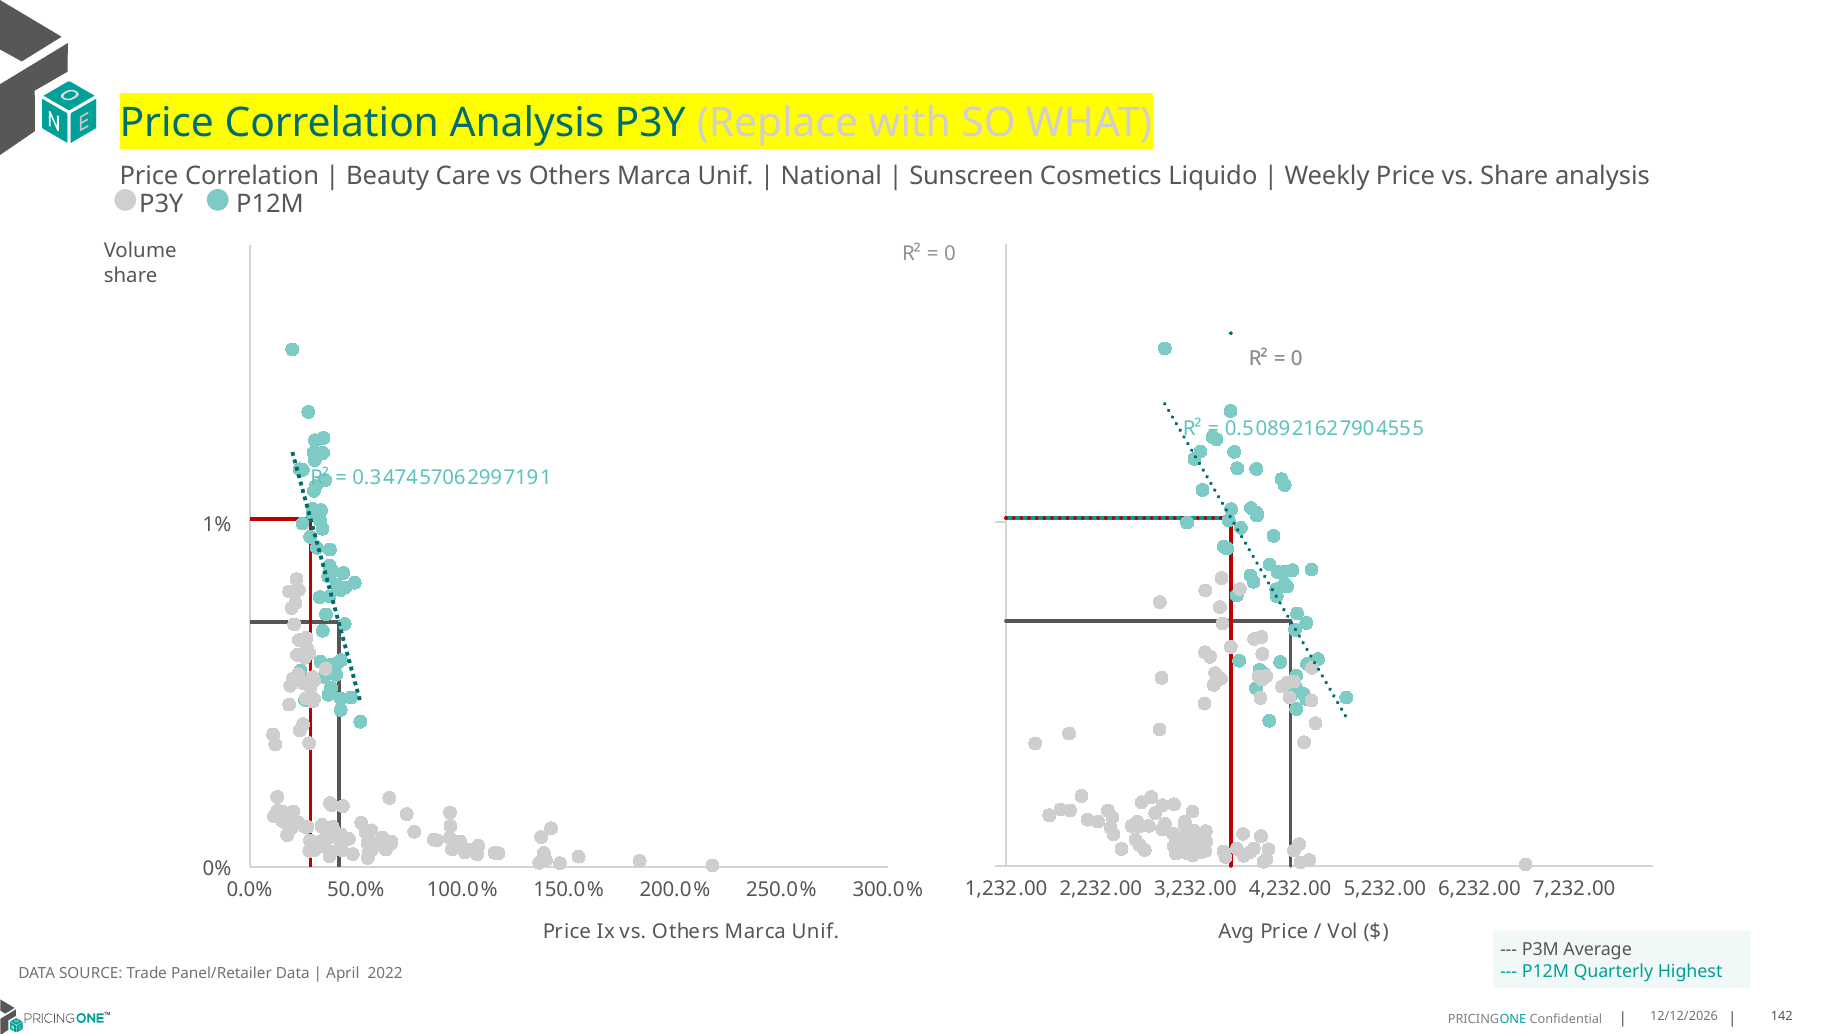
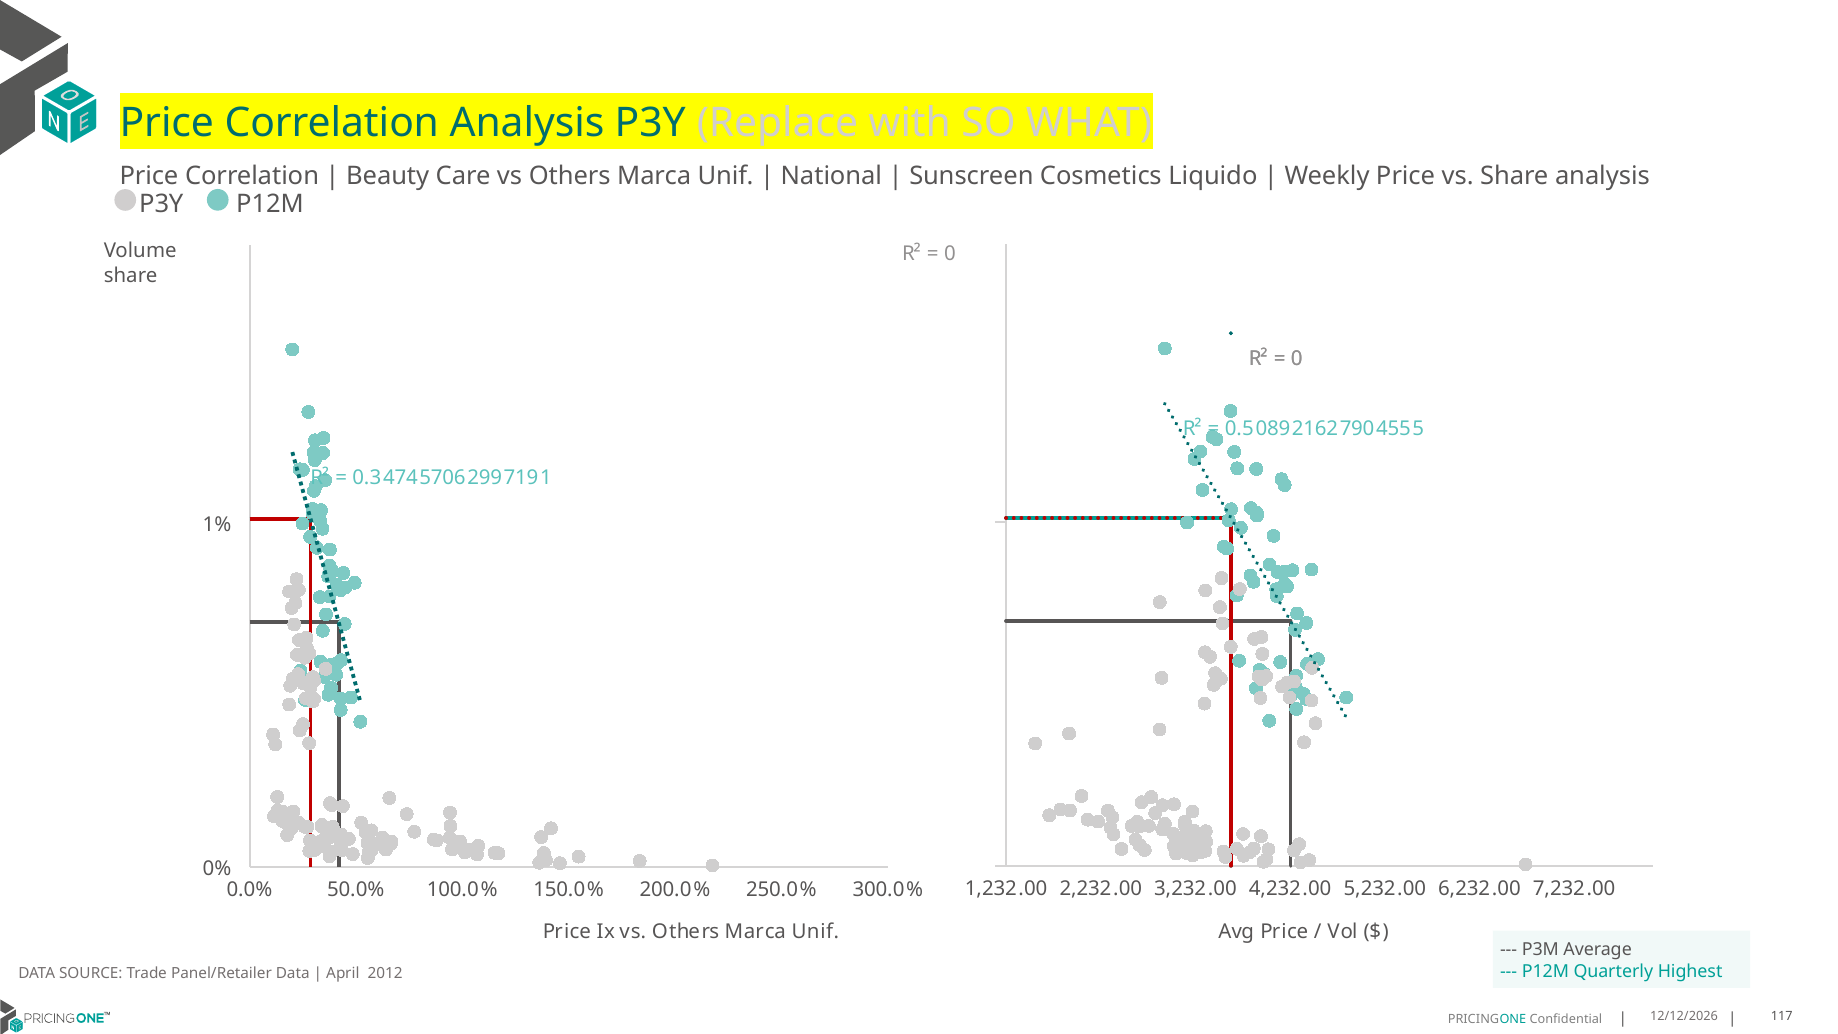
2022: 2022 -> 2012
142: 142 -> 117
